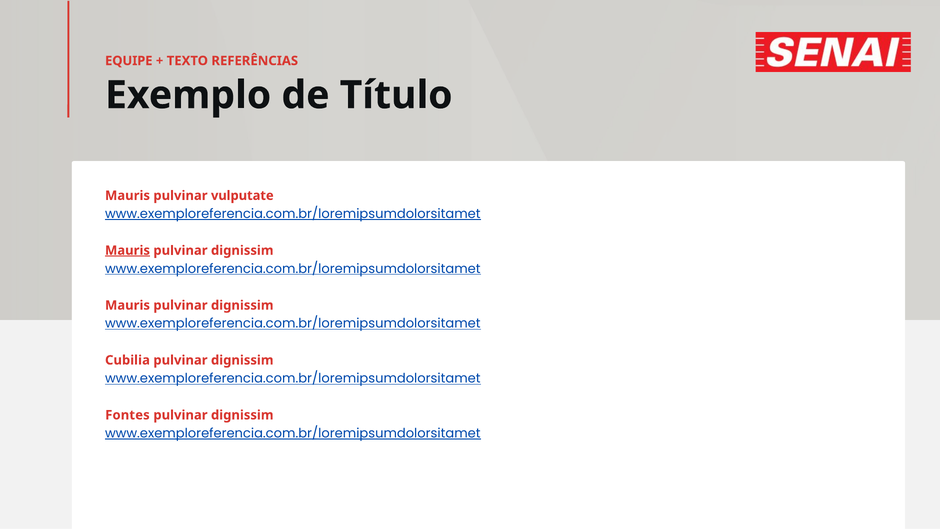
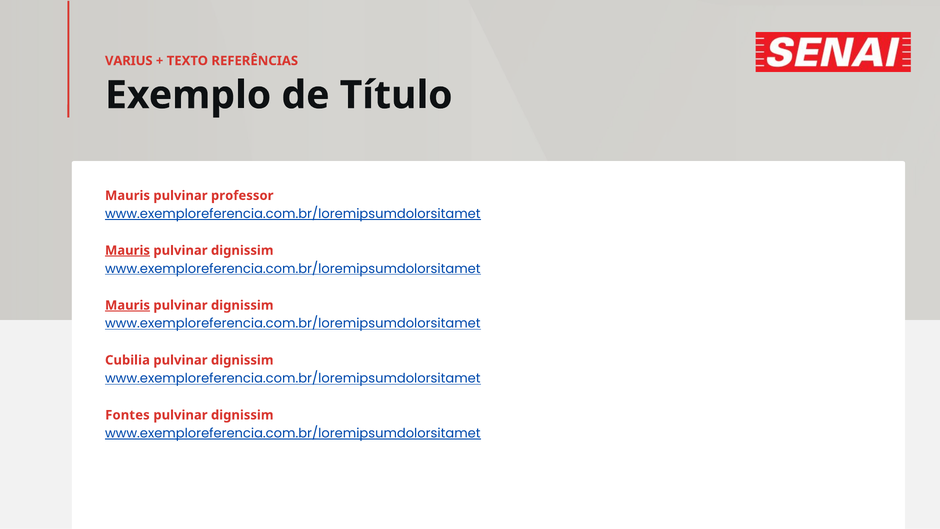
EQUIPE: EQUIPE -> VARIUS
vulputate: vulputate -> professor
Mauris at (127, 305) underline: none -> present
